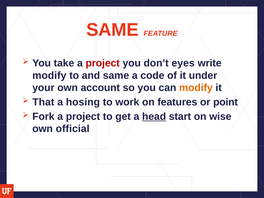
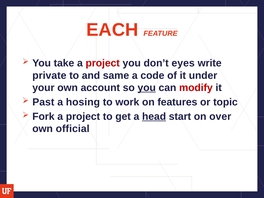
SAME at (112, 30): SAME -> EACH
modify at (49, 75): modify -> private
you at (147, 88) underline: none -> present
modify at (196, 88) colour: orange -> red
That: That -> Past
point: point -> topic
wise: wise -> over
